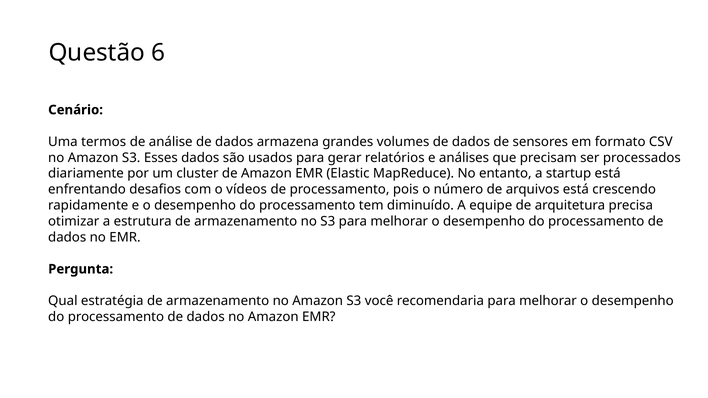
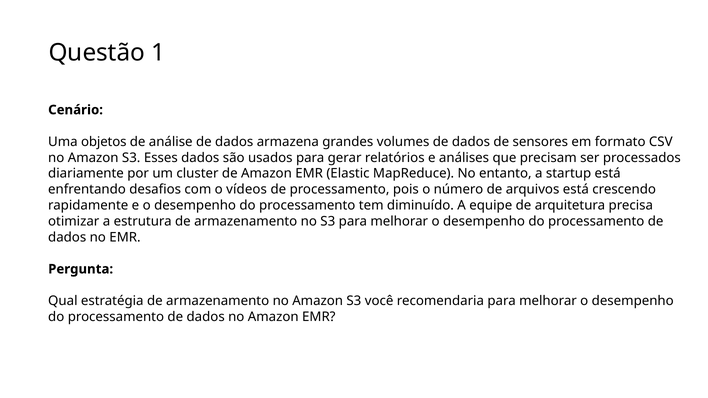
6: 6 -> 1
termos: termos -> objetos
